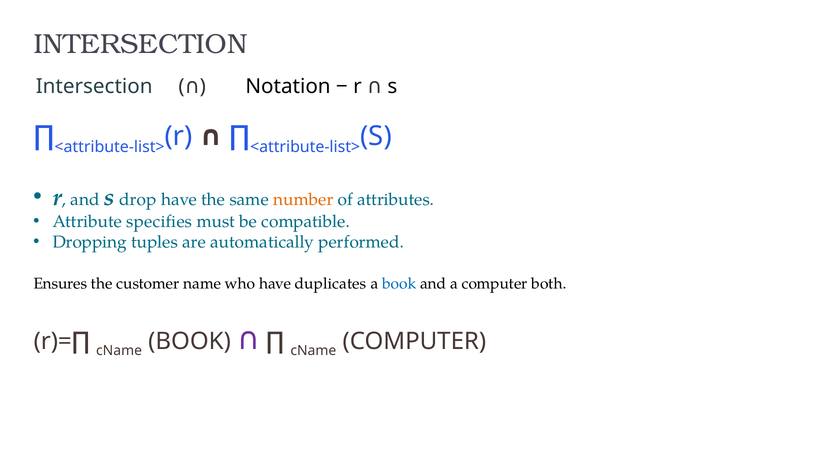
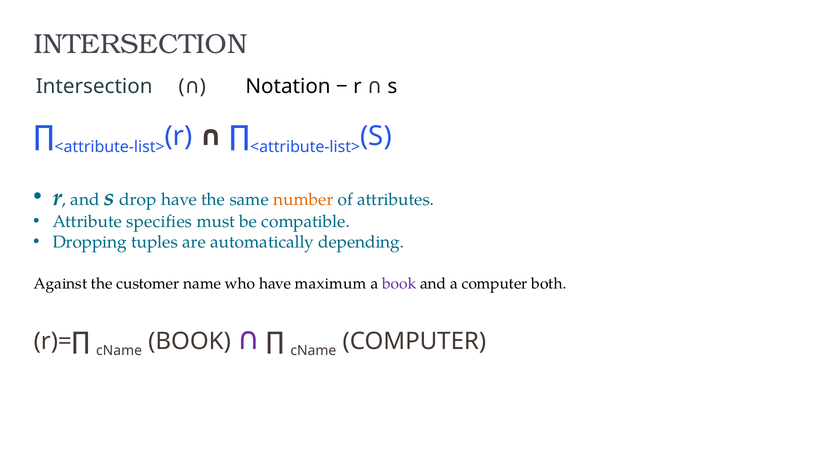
performed: performed -> depending
Ensures: Ensures -> Against
duplicates: duplicates -> maximum
book at (399, 284) colour: blue -> purple
